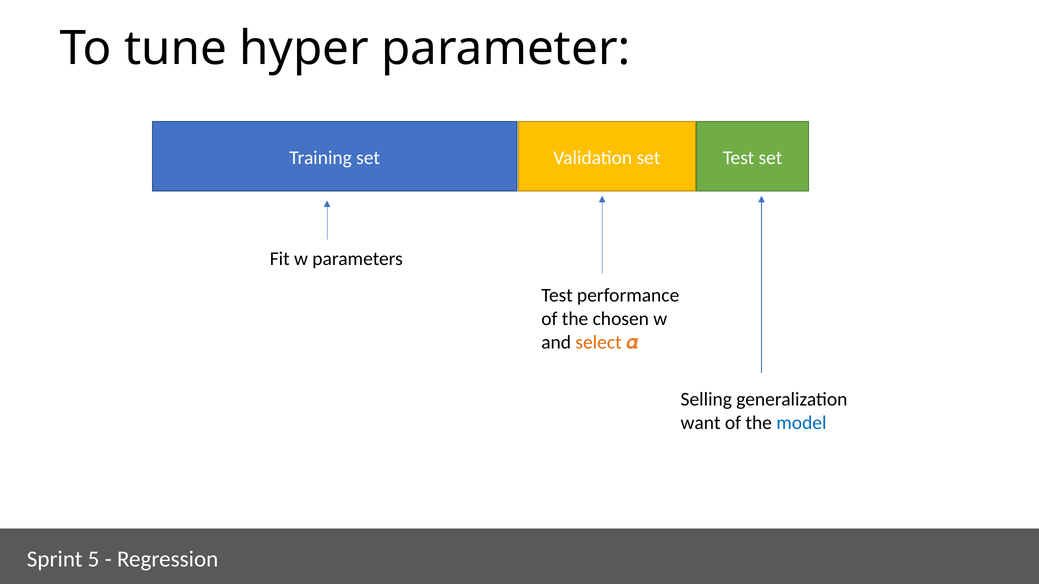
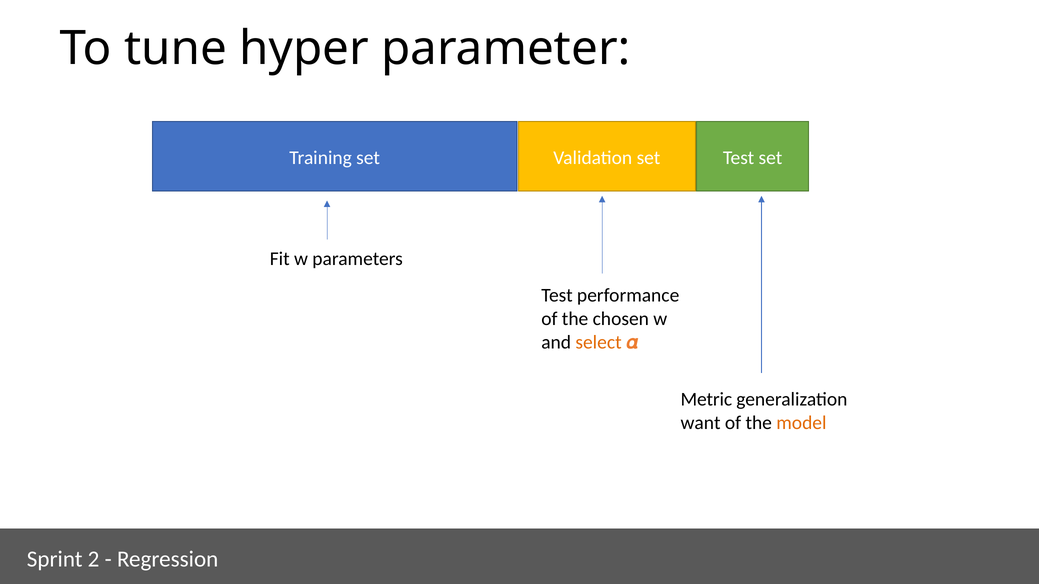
Selling: Selling -> Metric
model colour: blue -> orange
5: 5 -> 2
